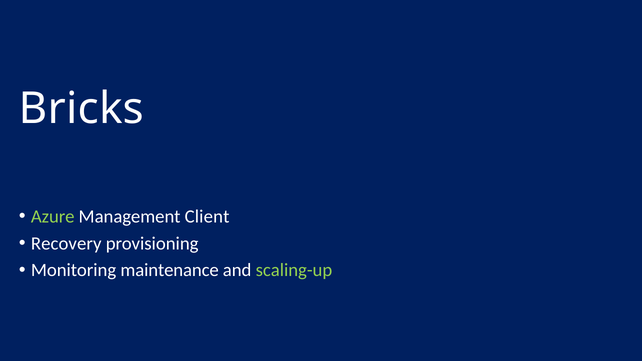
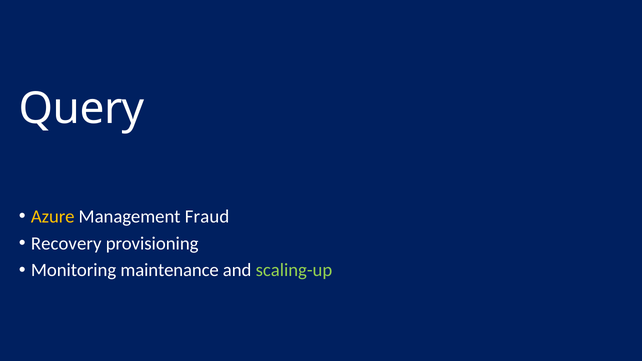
Bricks: Bricks -> Query
Azure colour: light green -> yellow
Client: Client -> Fraud
